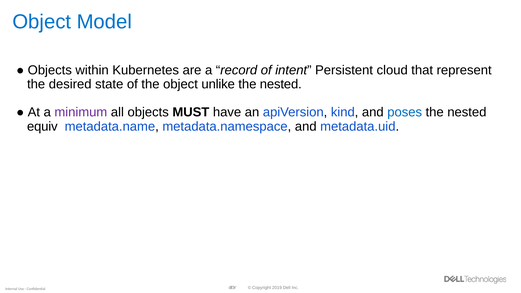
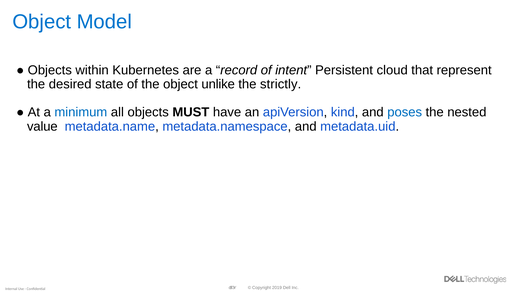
nested at (281, 84): nested -> strictly
minimum colour: purple -> blue
equiv: equiv -> value
